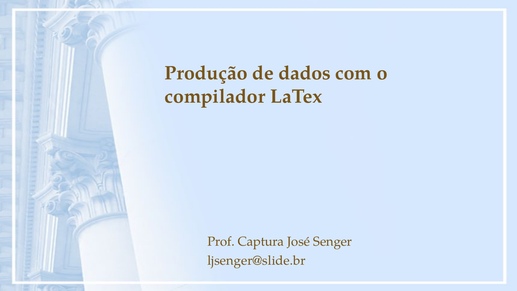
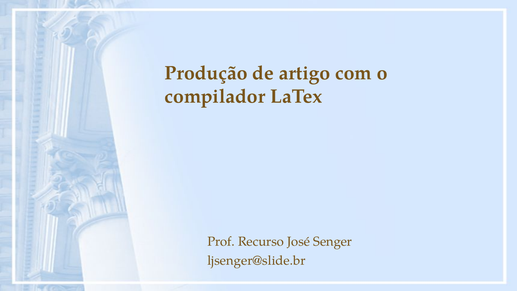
dados: dados -> artigo
Captura: Captura -> Recurso
